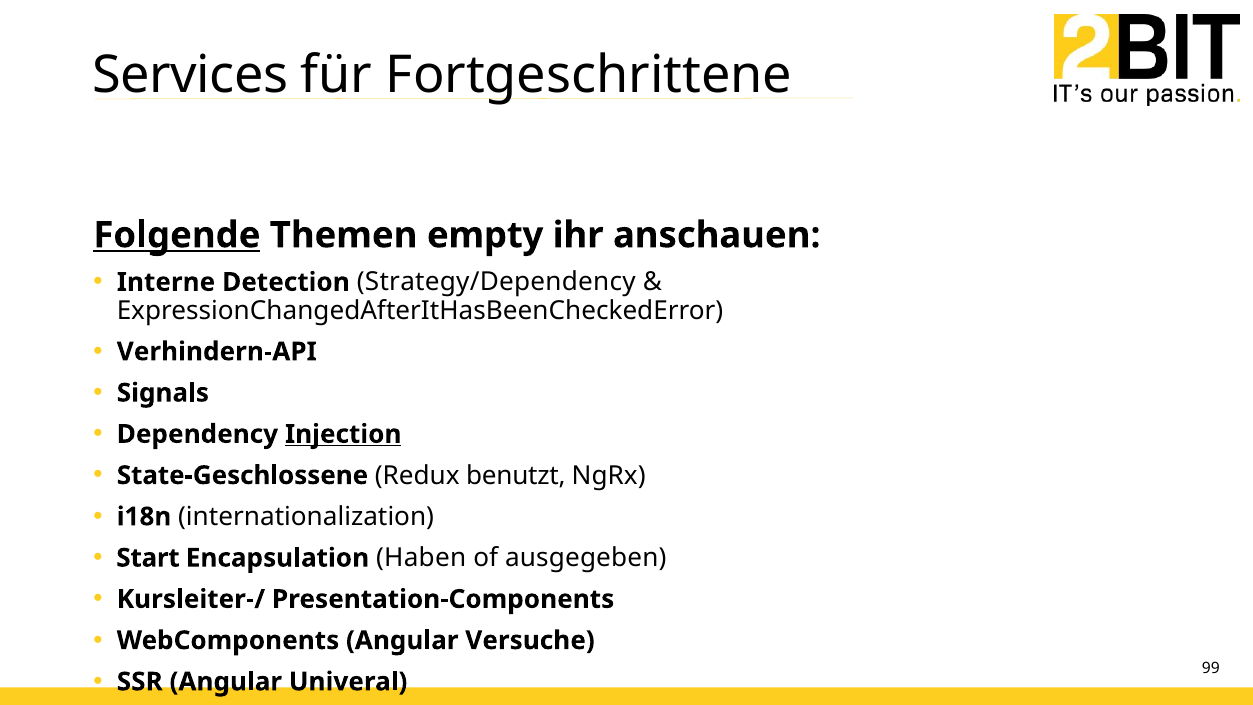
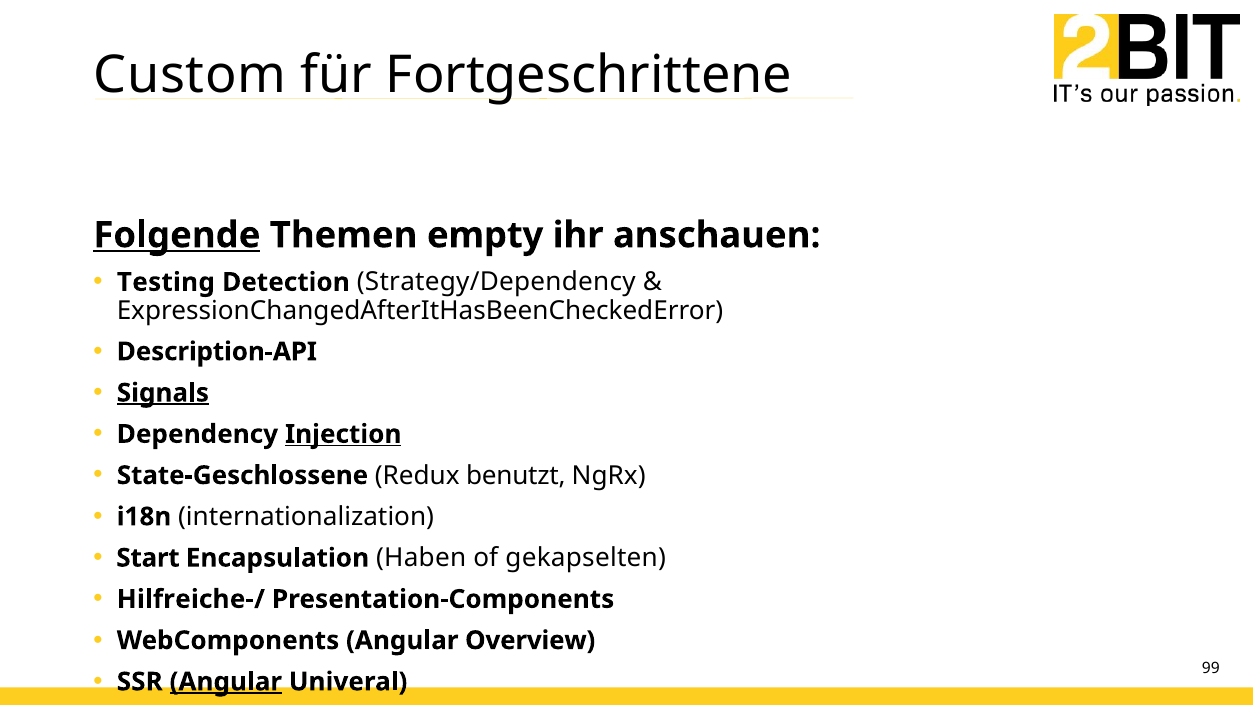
Services: Services -> Custom
Interne: Interne -> Testing
Verhindern-API: Verhindern-API -> Description-API
Signals underline: none -> present
ausgegeben: ausgegeben -> gekapselten
Kursleiter-/: Kursleiter-/ -> Hilfreiche-/
Versuche: Versuche -> Overview
Angular at (226, 682) underline: none -> present
